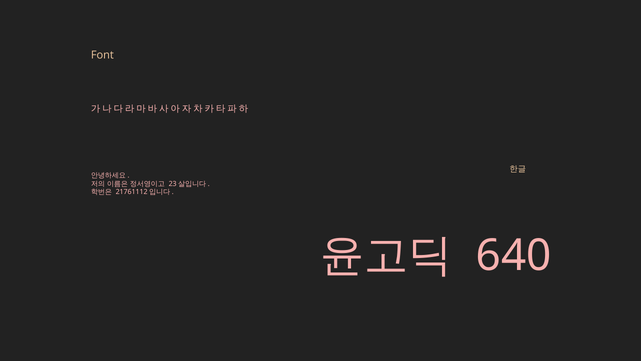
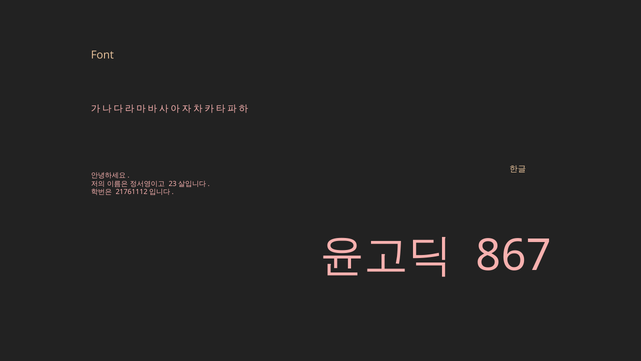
640: 640 -> 867
